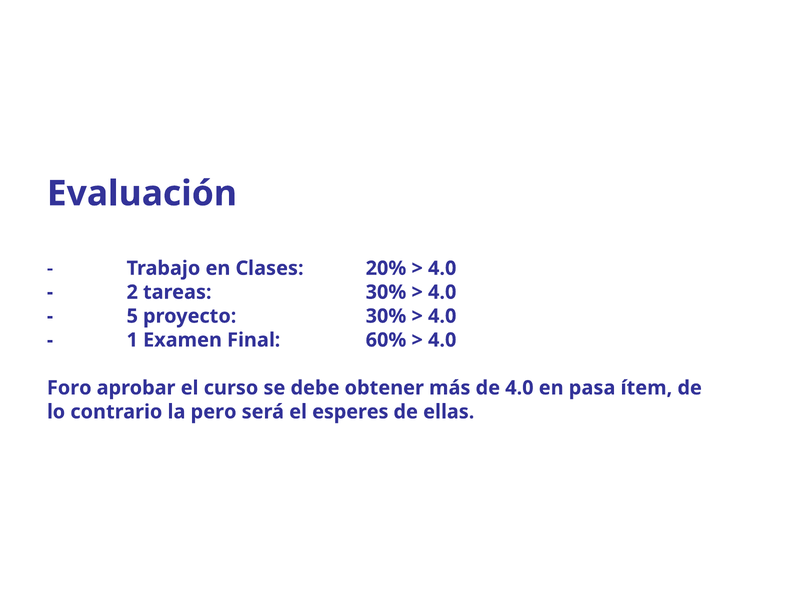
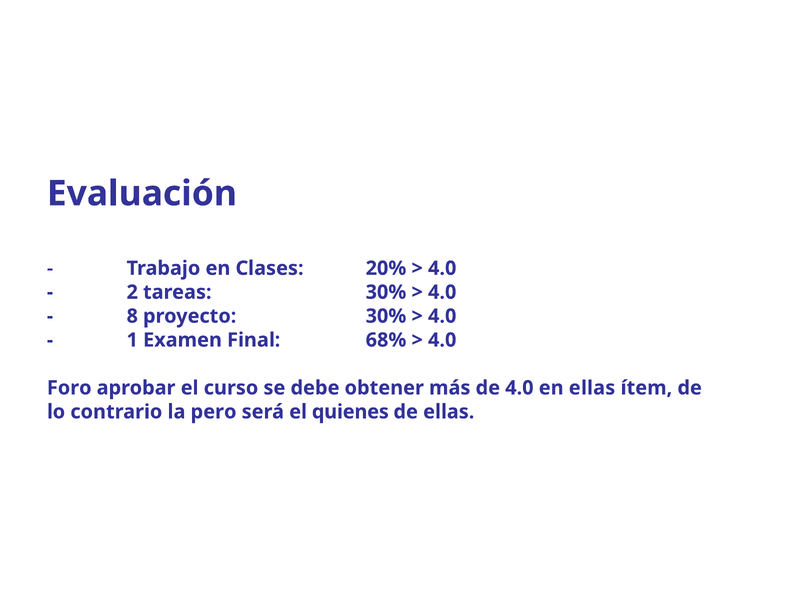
5: 5 -> 8
60%: 60% -> 68%
en pasa: pasa -> ellas
esperes: esperes -> quienes
